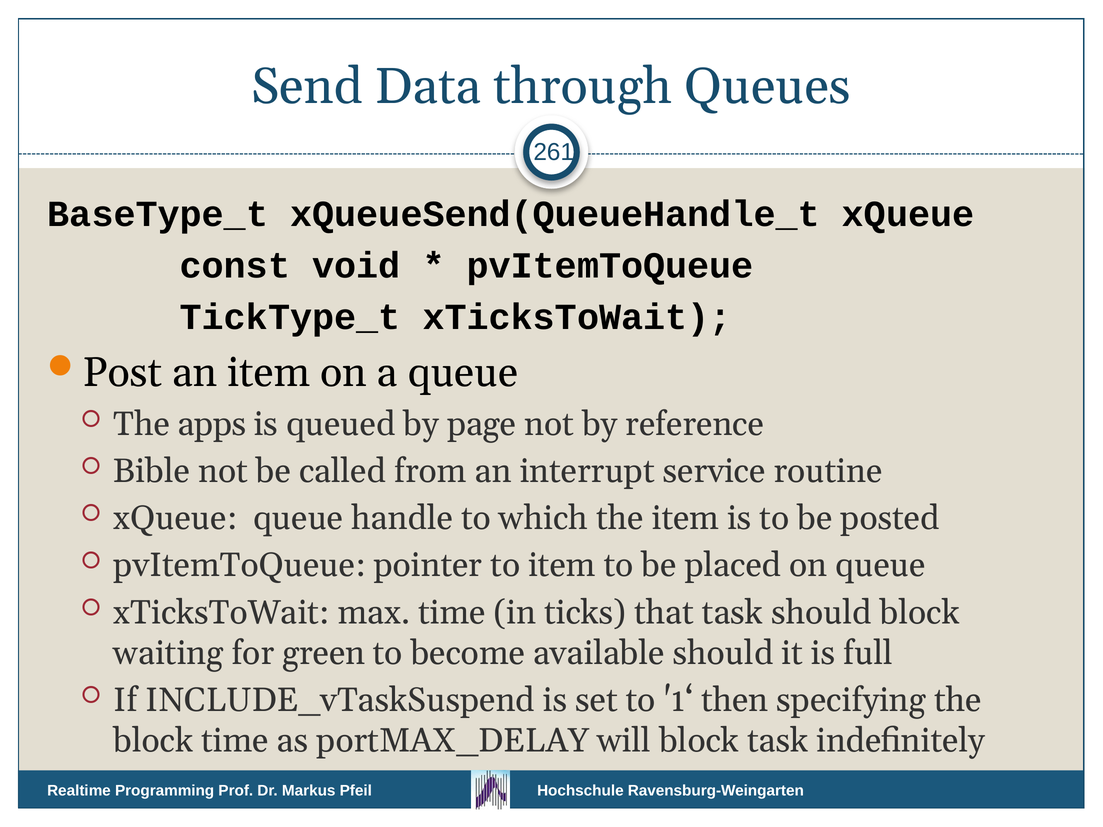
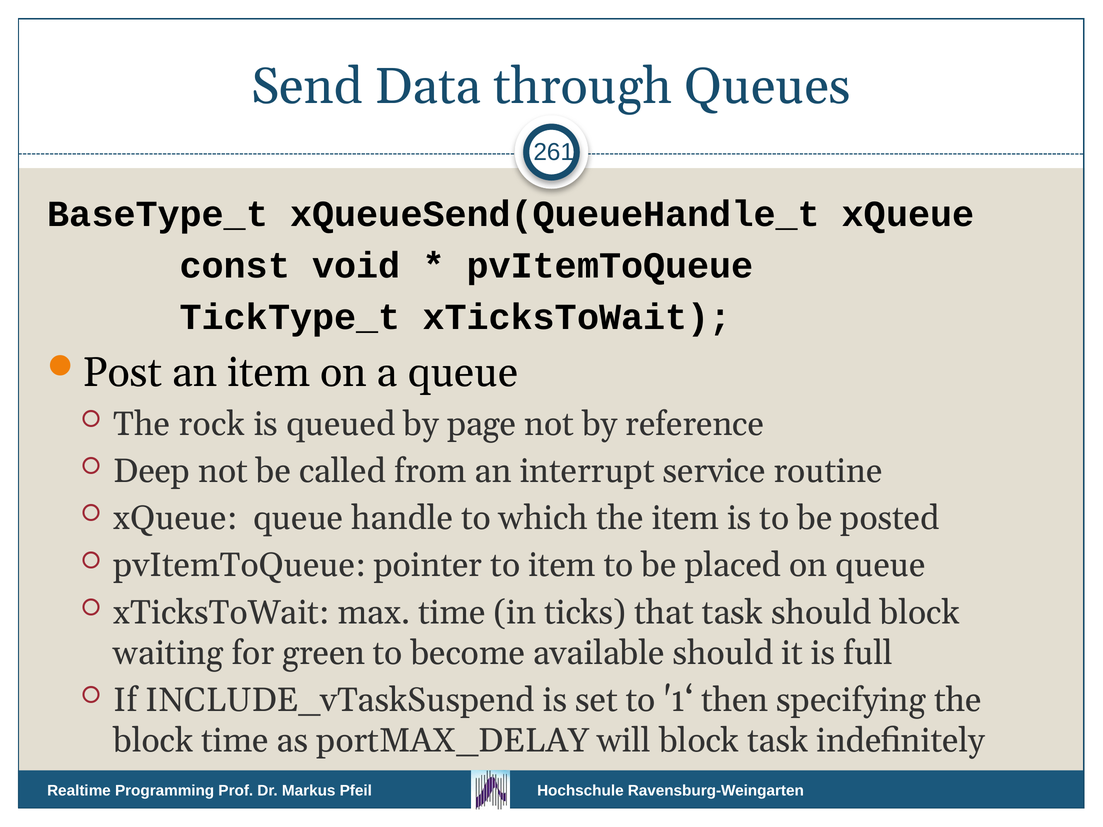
apps: apps -> rock
Bible: Bible -> Deep
